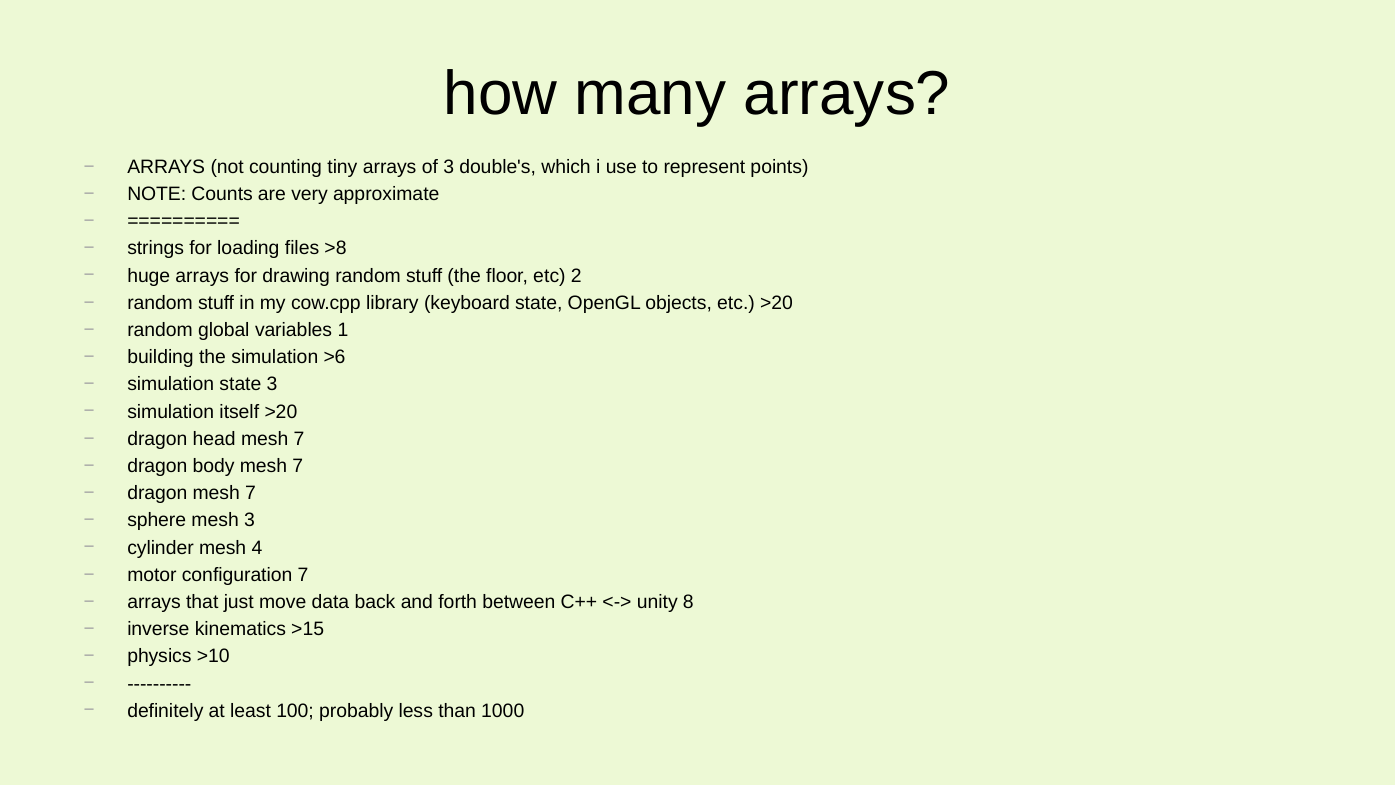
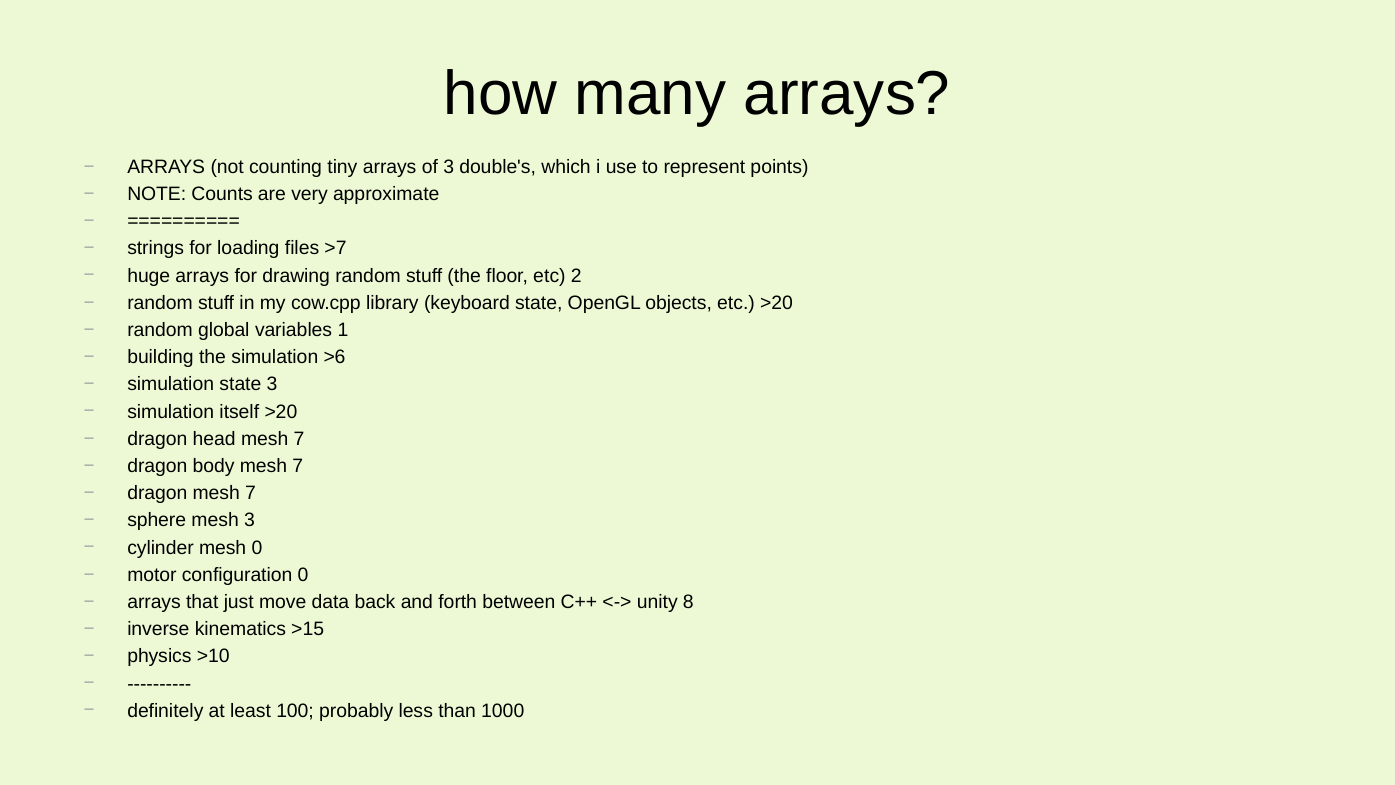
>8: >8 -> >7
mesh 4: 4 -> 0
configuration 7: 7 -> 0
